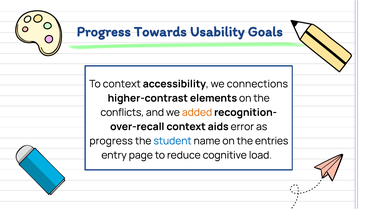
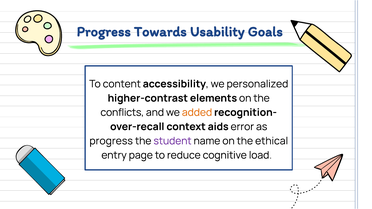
To context: context -> content
connections: connections -> personalized
student colour: blue -> purple
entries: entries -> ethical
